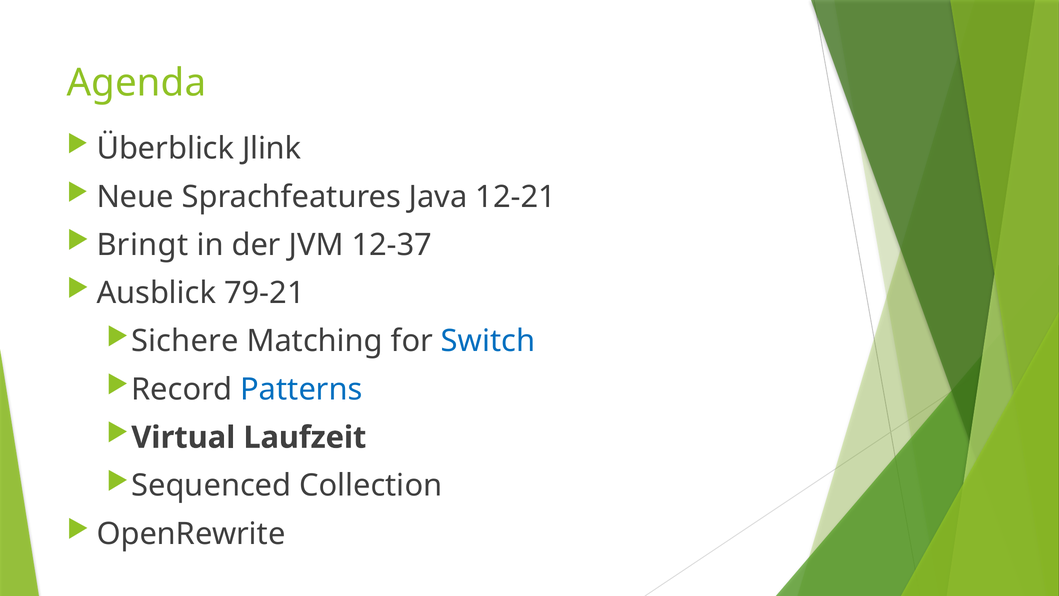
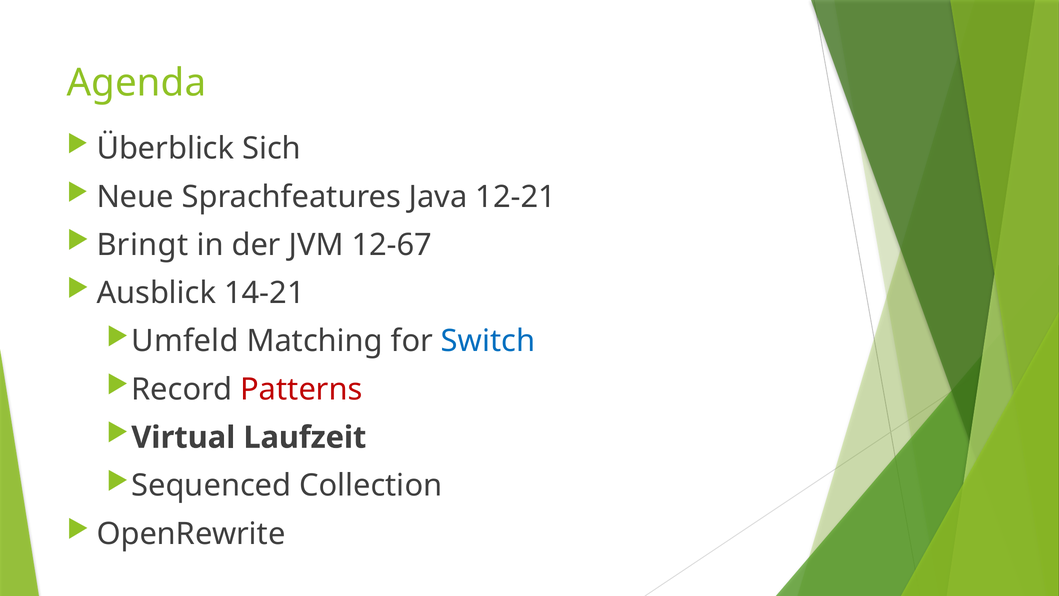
Jlink: Jlink -> Sich
12-37: 12-37 -> 12-67
79-21: 79-21 -> 14-21
Sichere: Sichere -> Umfeld
Patterns colour: blue -> red
